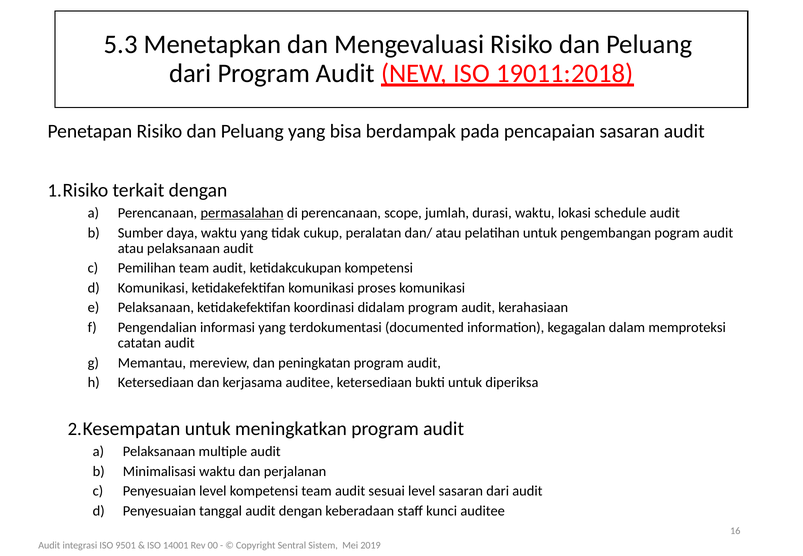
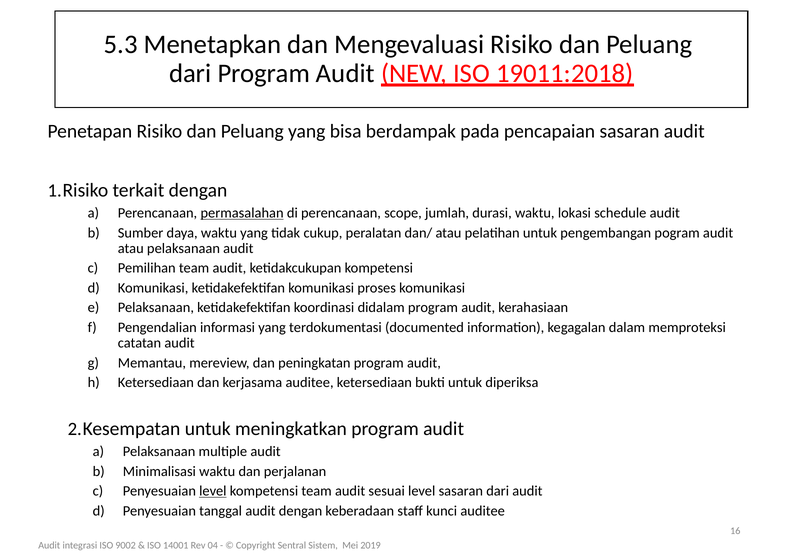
level at (213, 491) underline: none -> present
9501: 9501 -> 9002
00: 00 -> 04
